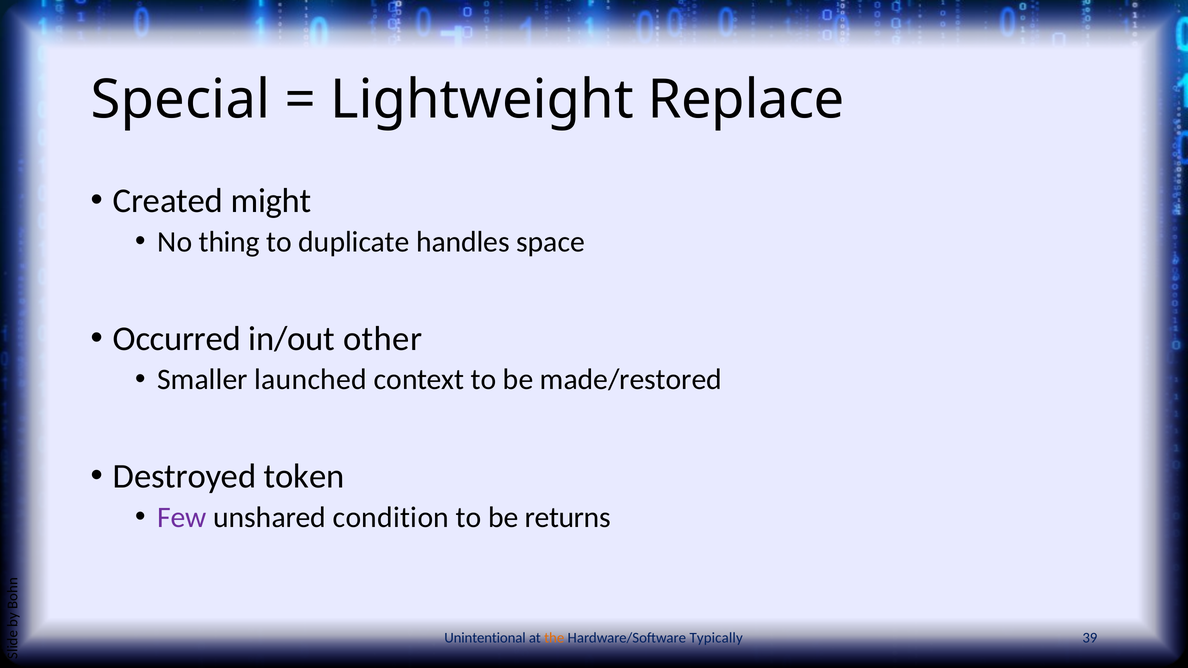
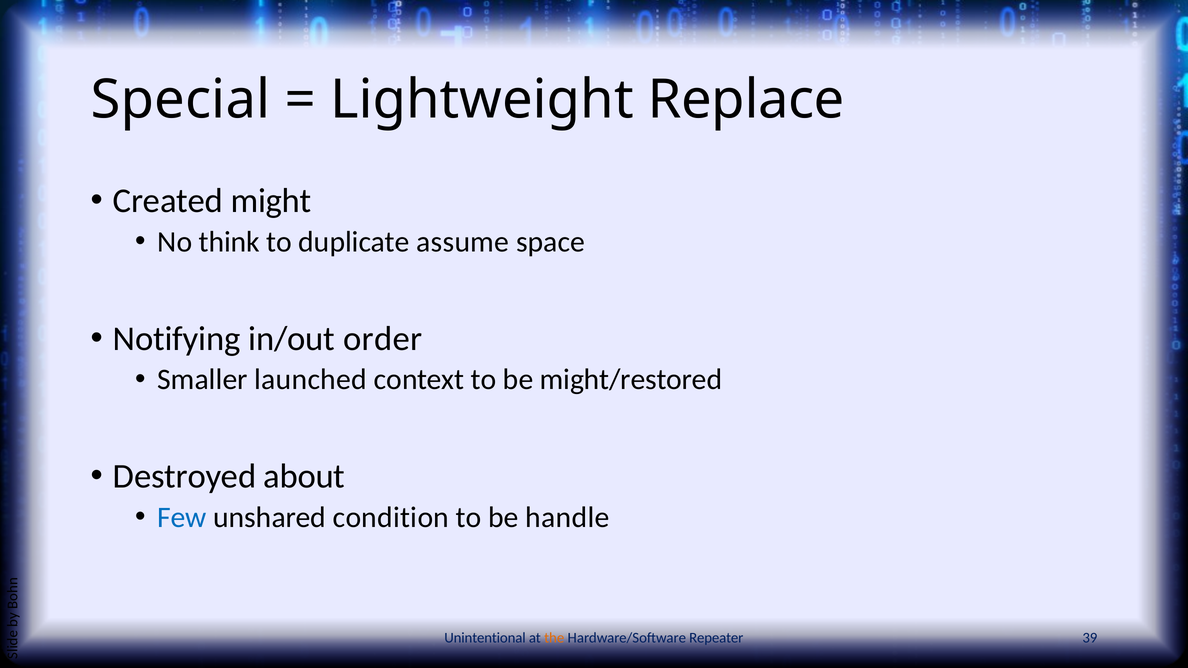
thing: thing -> think
handles: handles -> assume
Occurred: Occurred -> Notifying
other: other -> order
made/restored: made/restored -> might/restored
token: token -> about
Few colour: purple -> blue
returns: returns -> handle
Typically: Typically -> Repeater
